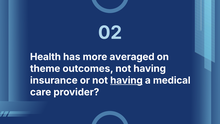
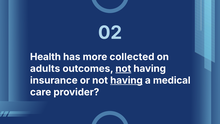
averaged: averaged -> collected
theme: theme -> adults
not at (123, 68) underline: none -> present
